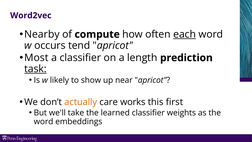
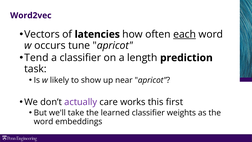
Nearby: Nearby -> Vectors
compute: compute -> latencies
tend: tend -> tune
Most: Most -> Tend
task underline: present -> none
actually colour: orange -> purple
